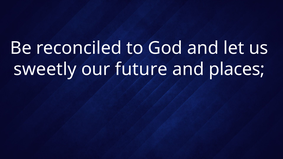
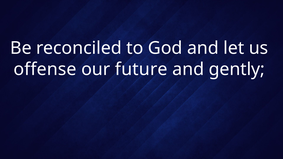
sweetly: sweetly -> offense
places: places -> gently
